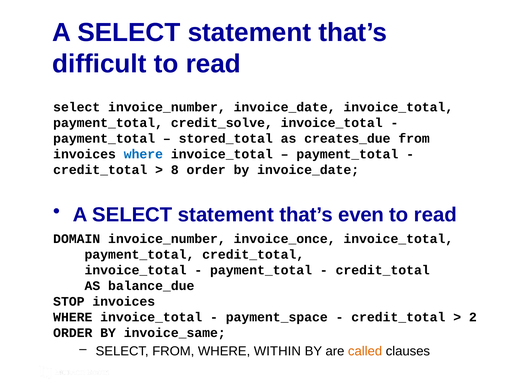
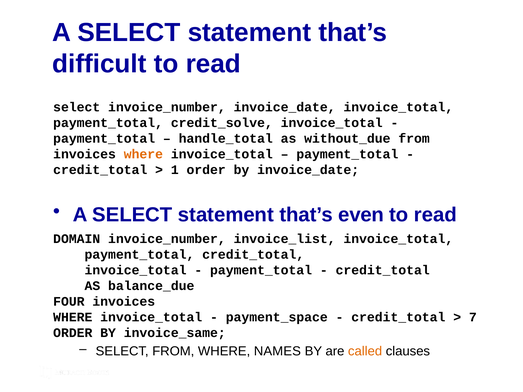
stored_total: stored_total -> handle_total
creates_due: creates_due -> without_due
where at (143, 154) colour: blue -> orange
8: 8 -> 1
invoice_once: invoice_once -> invoice_list
STOP: STOP -> FOUR
2: 2 -> 7
WITHIN: WITHIN -> NAMES
